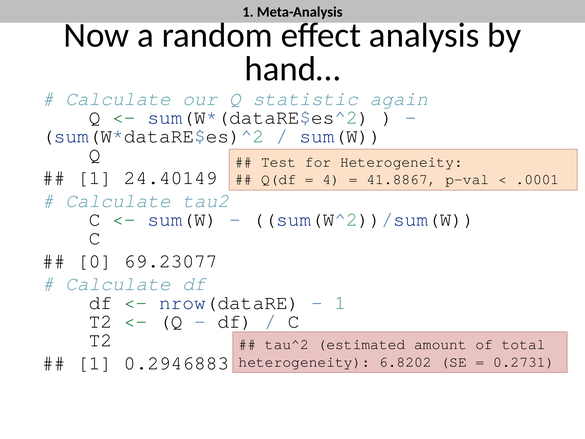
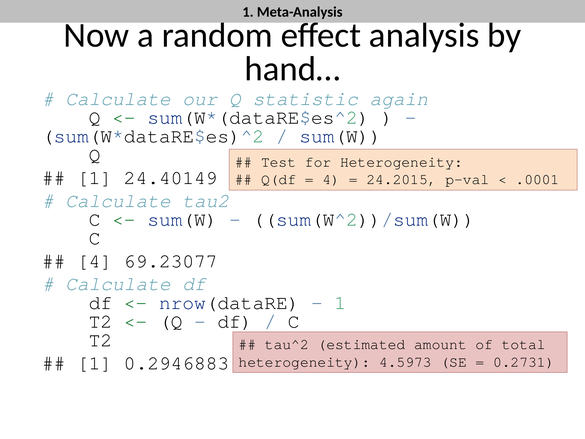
41.8867: 41.8867 -> 24.2015
0 at (95, 261): 0 -> 4
6.8202: 6.8202 -> 4.5973
